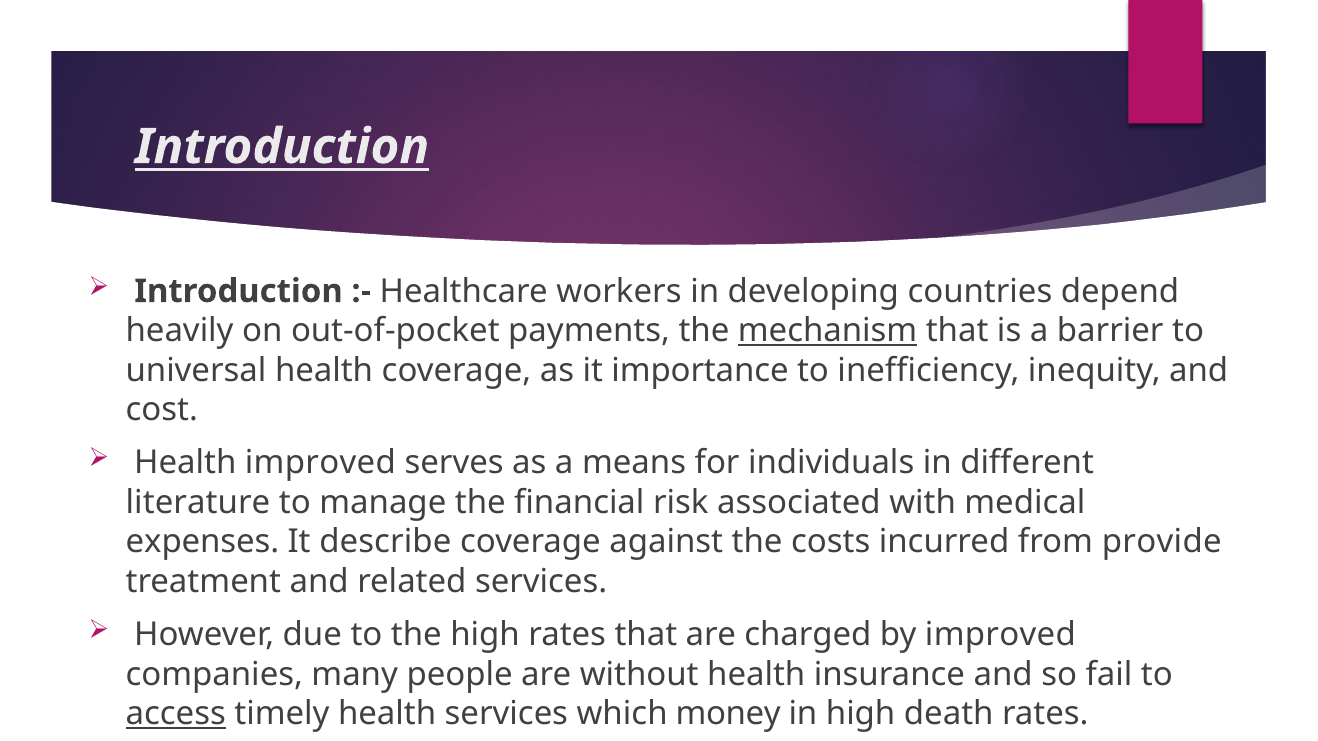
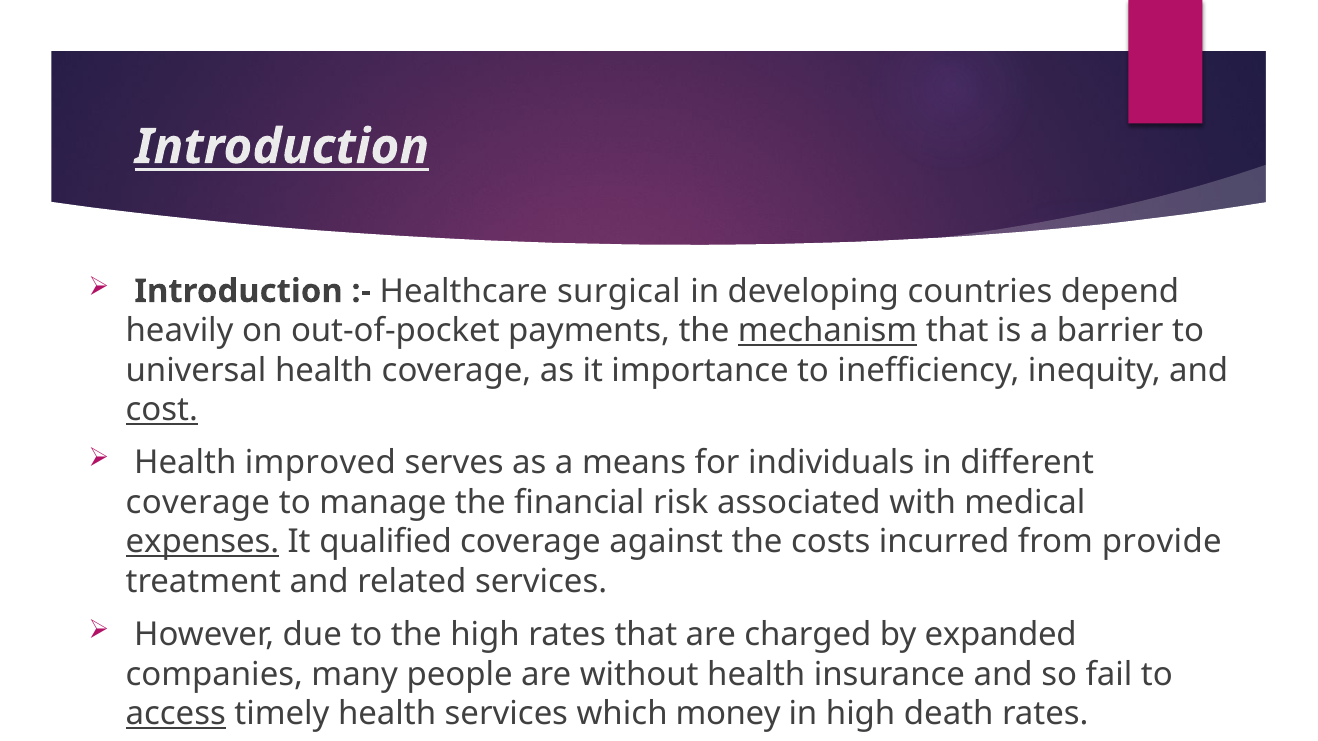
workers: workers -> surgical
cost underline: none -> present
literature at (198, 503): literature -> coverage
expenses underline: none -> present
describe: describe -> qualified
by improved: improved -> expanded
